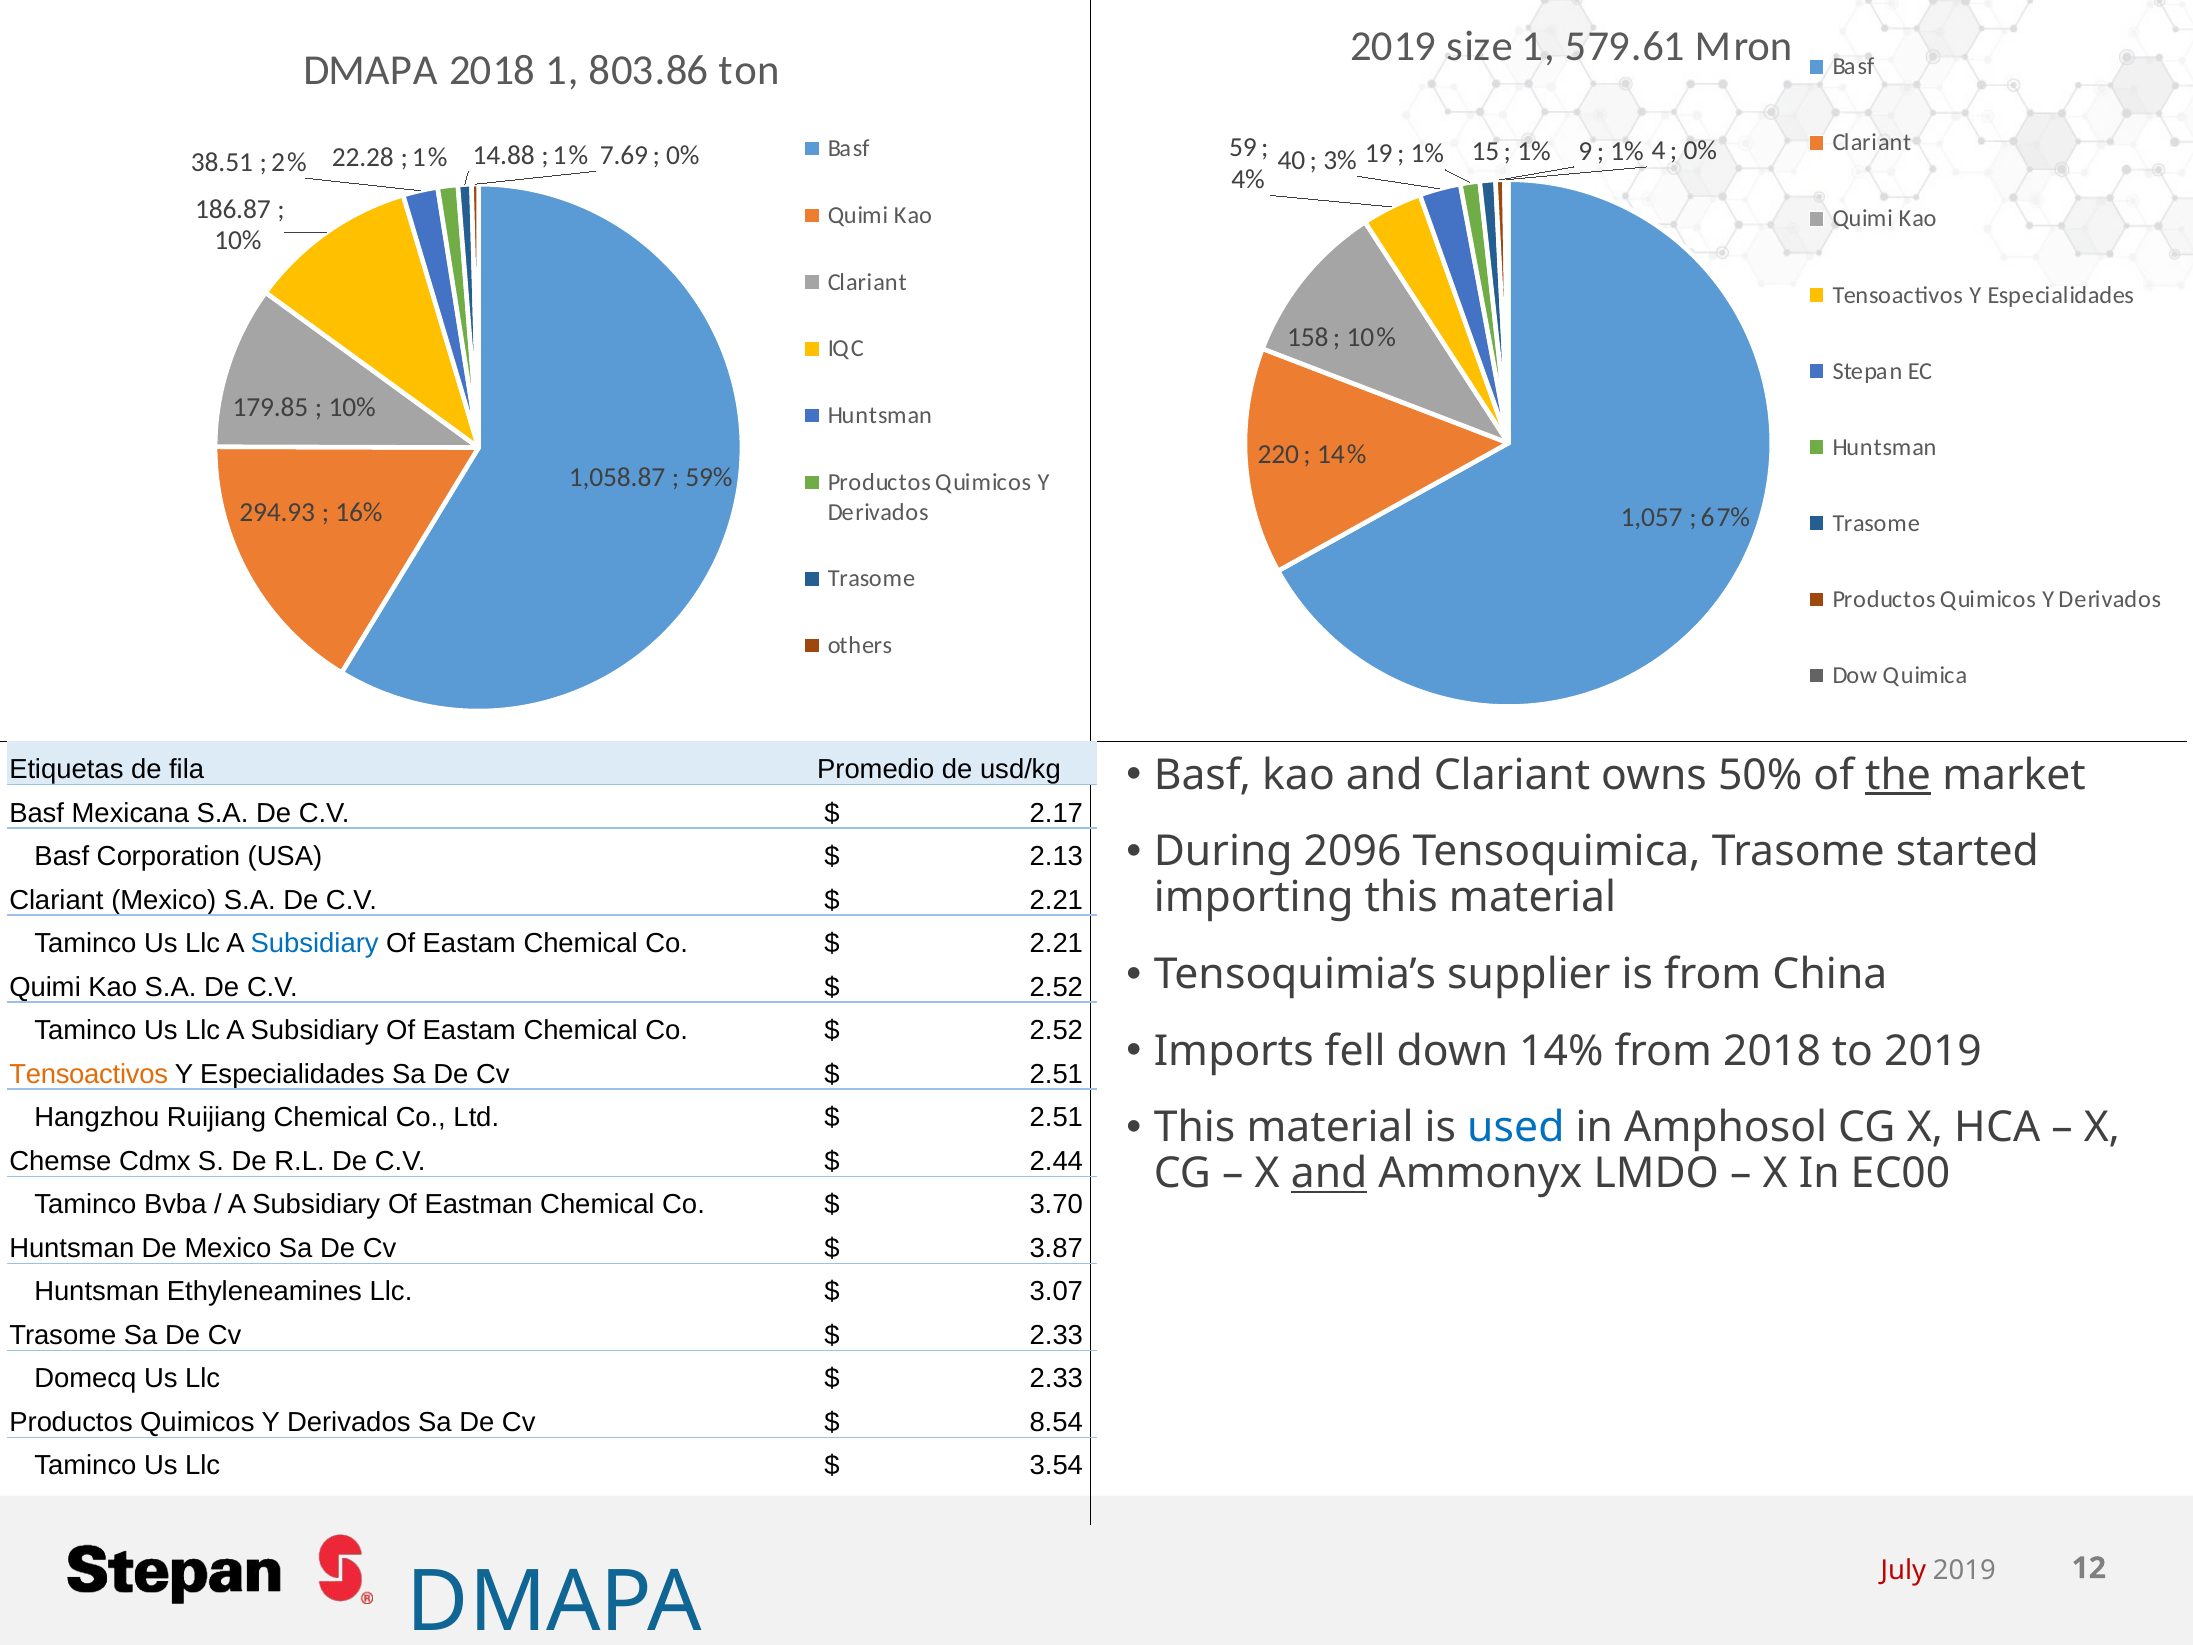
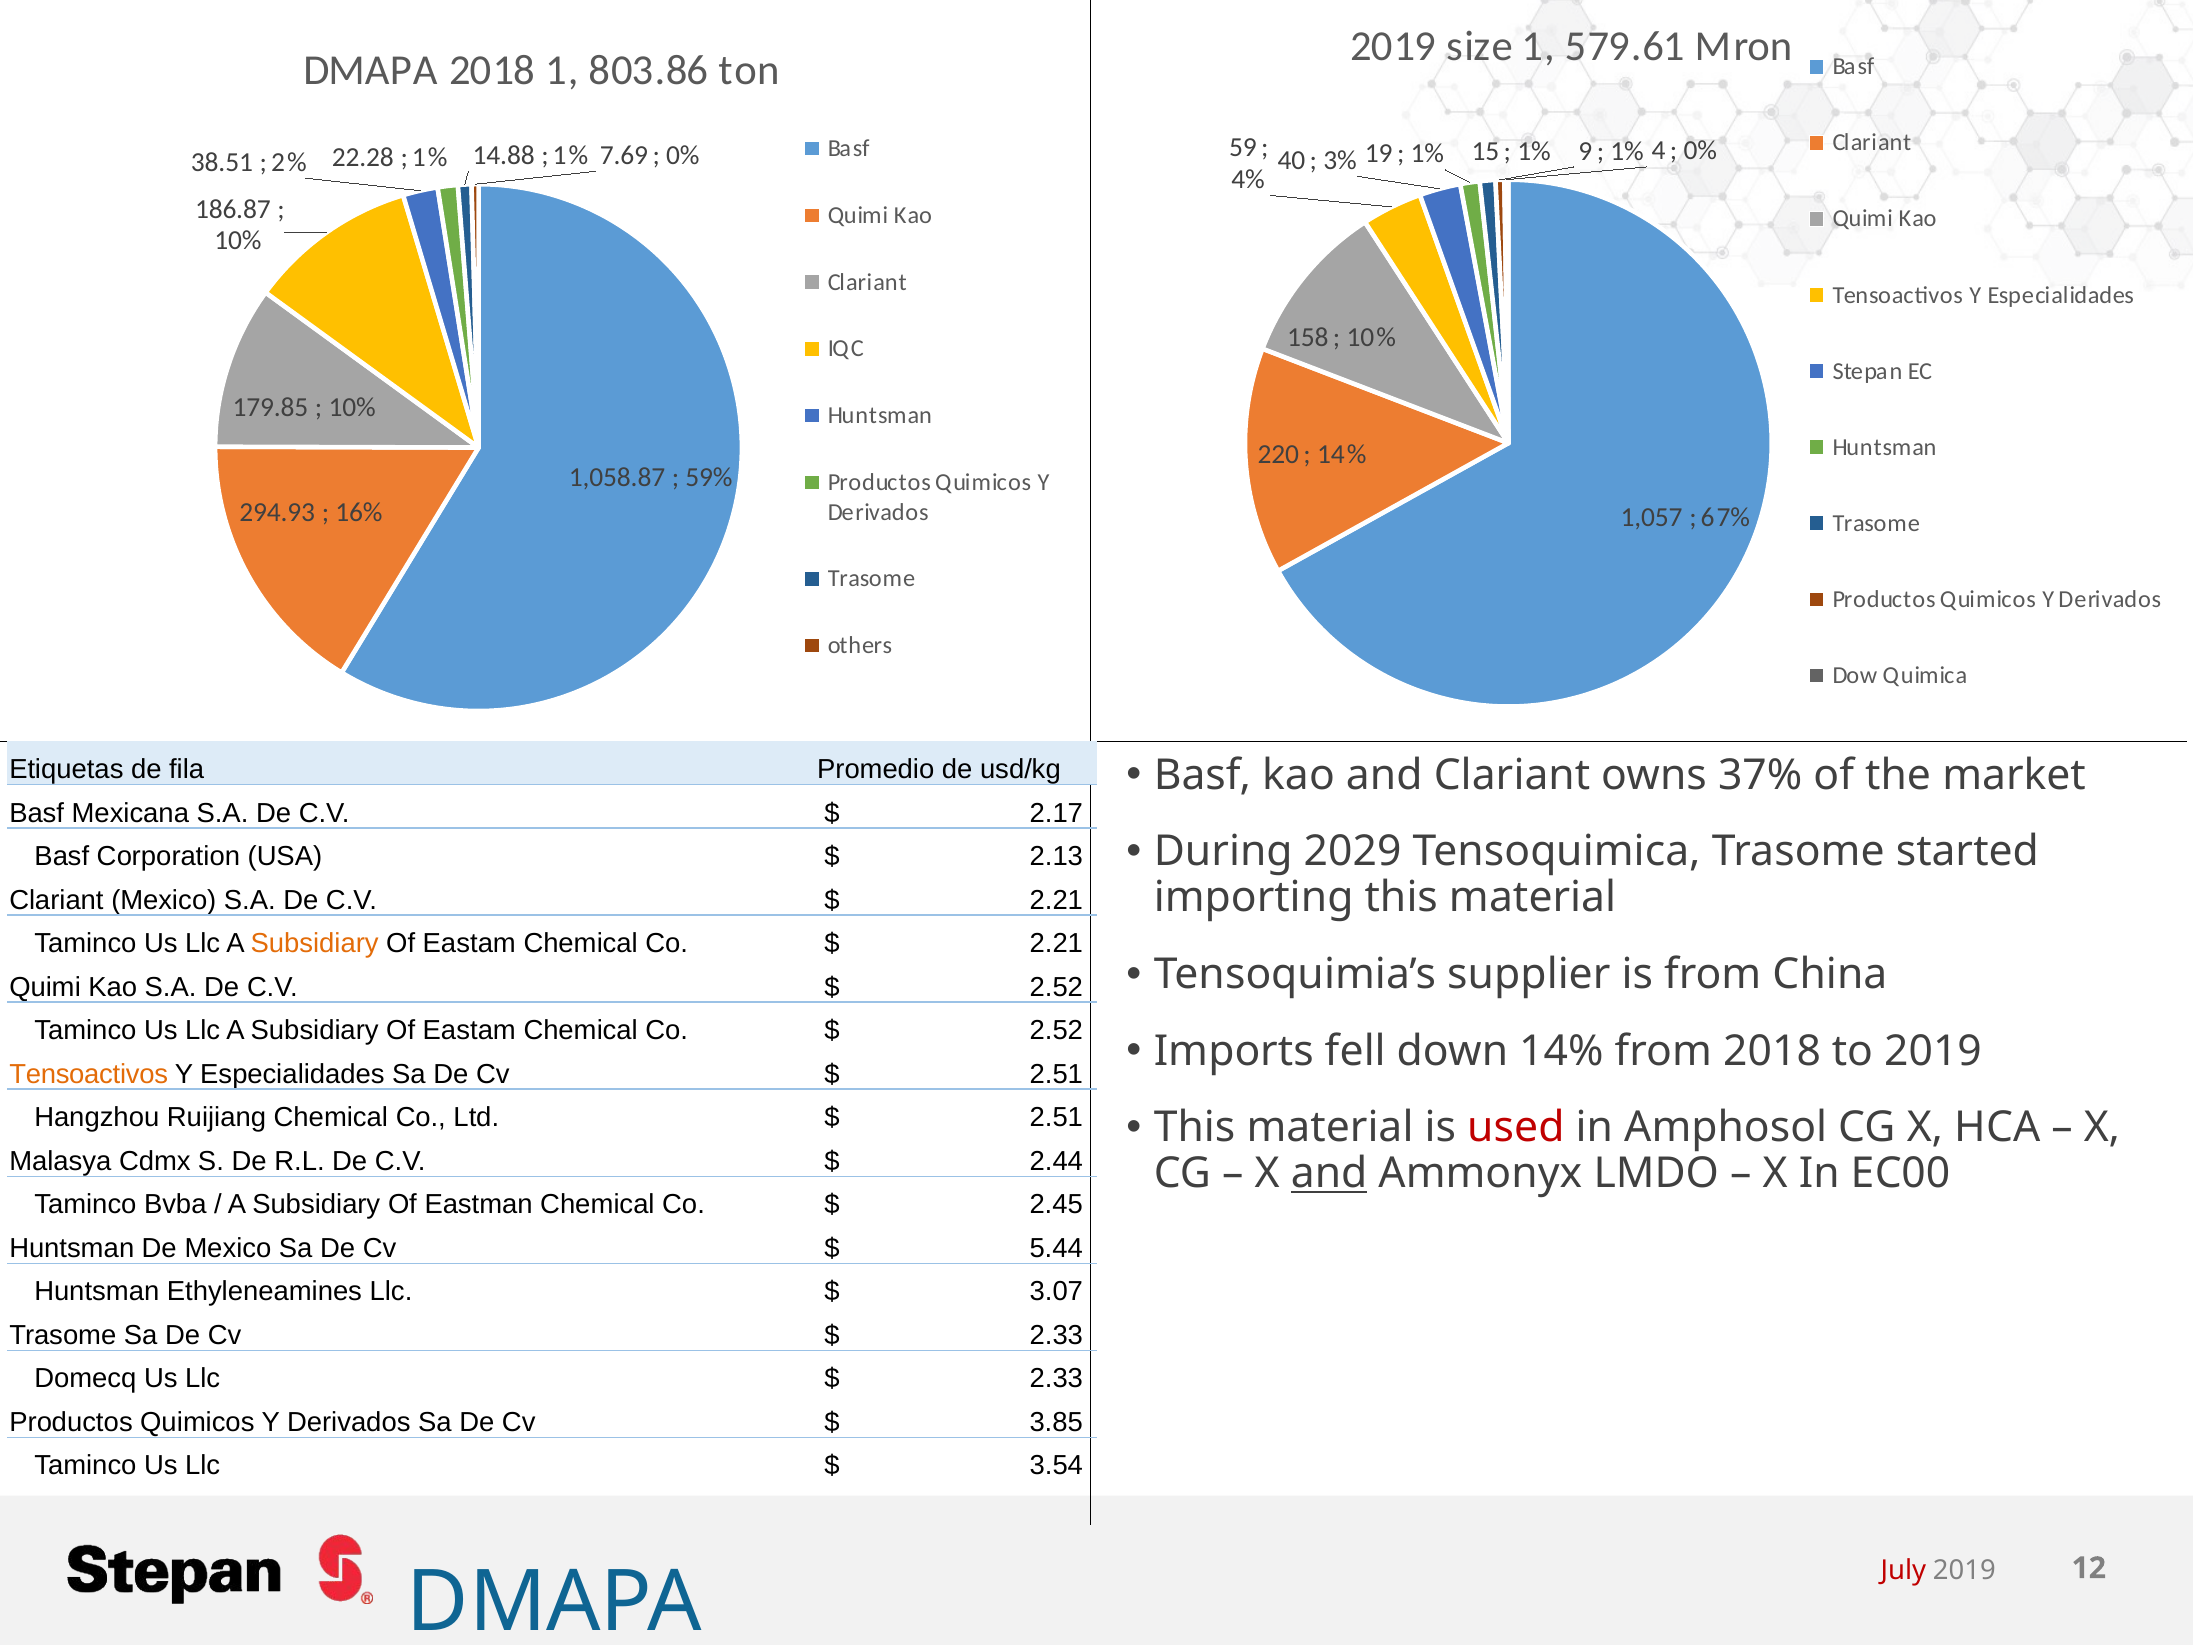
50%: 50% -> 37%
the underline: present -> none
2096: 2096 -> 2029
Subsidiary at (315, 944) colour: blue -> orange
used colour: blue -> red
Chemse: Chemse -> Malasya
3.70: 3.70 -> 2.45
3.87: 3.87 -> 5.44
8.54: 8.54 -> 3.85
